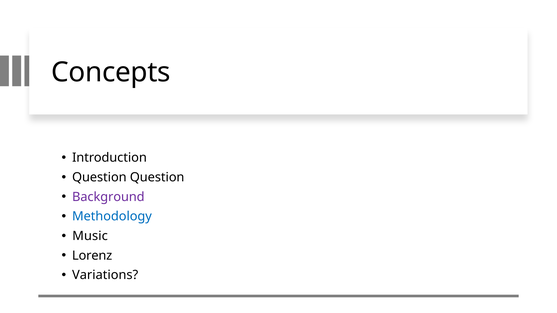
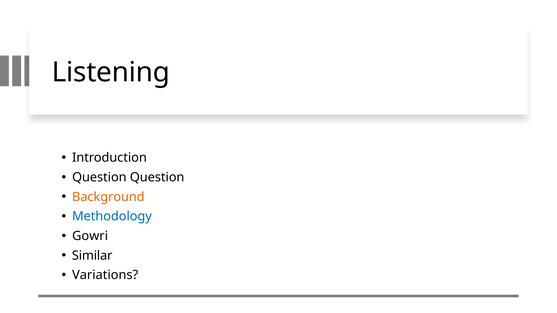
Concepts: Concepts -> Listening
Background colour: purple -> orange
Music: Music -> Gowri
Lorenz: Lorenz -> Similar
